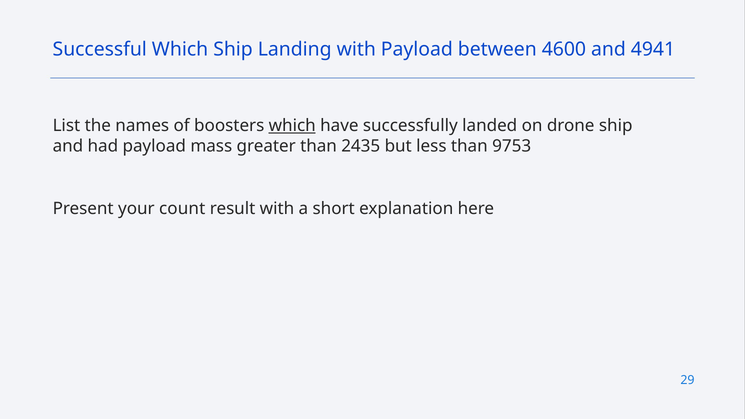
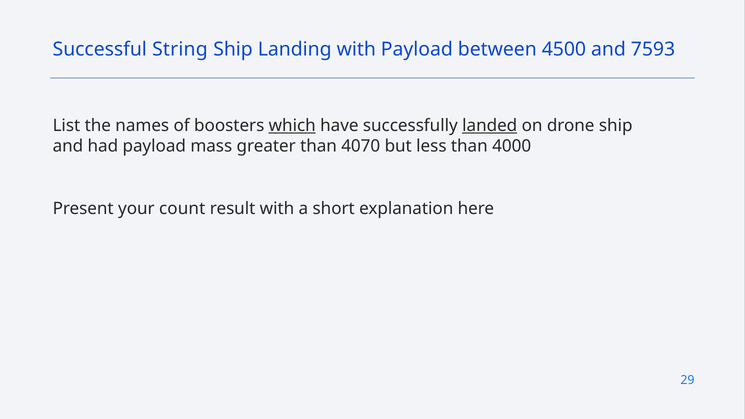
Successful Which: Which -> String
4600: 4600 -> 4500
4941: 4941 -> 7593
landed underline: none -> present
2435: 2435 -> 4070
9753: 9753 -> 4000
